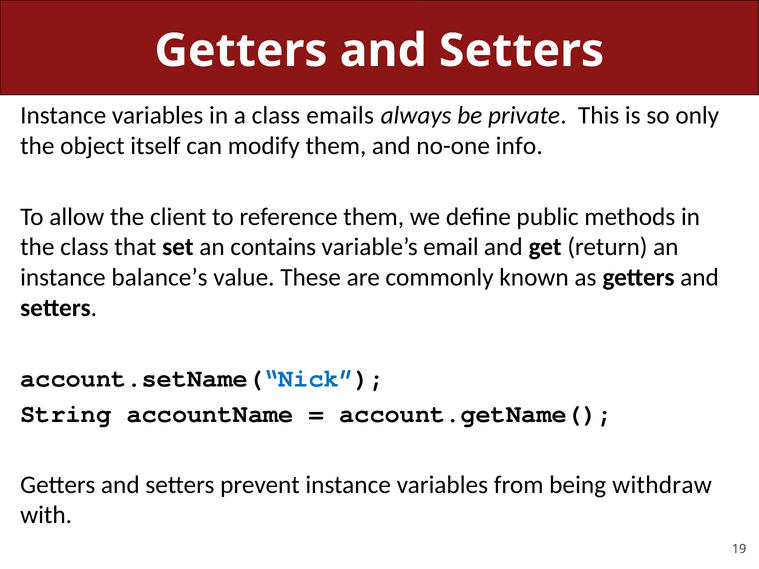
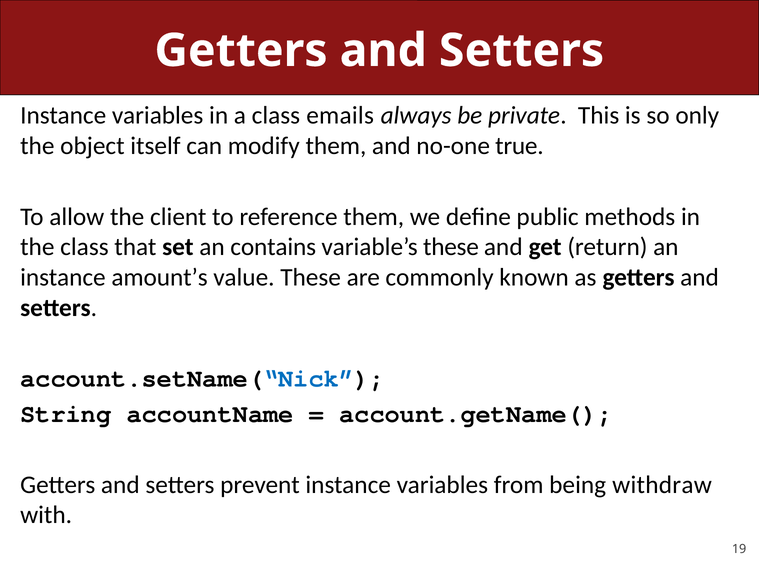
info: info -> true
variable’s email: email -> these
balance’s: balance’s -> amount’s
